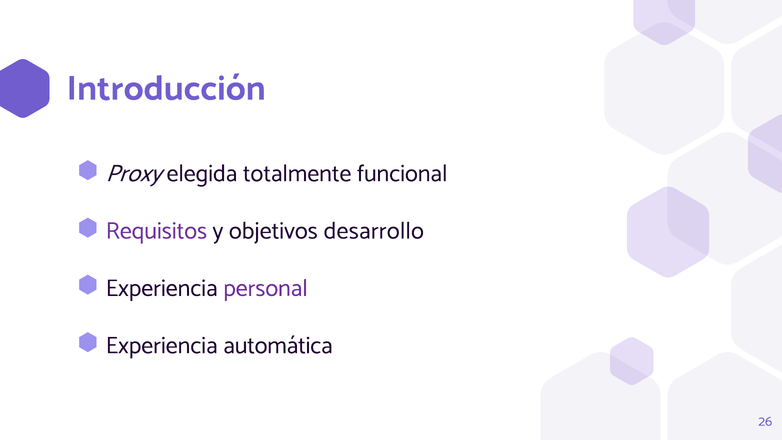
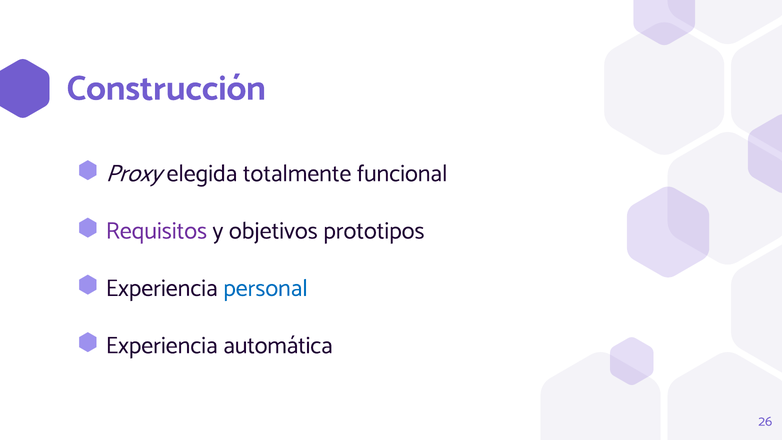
Introducción: Introducción -> Construcción
desarrollo: desarrollo -> prototipos
personal colour: purple -> blue
